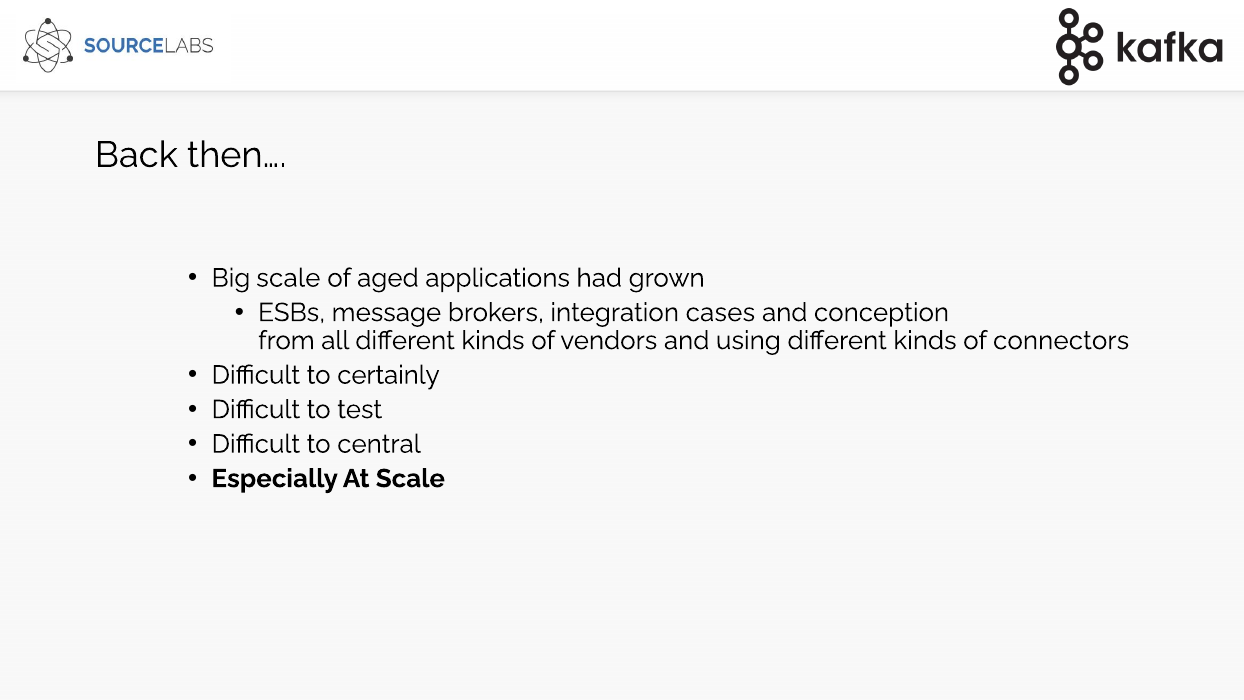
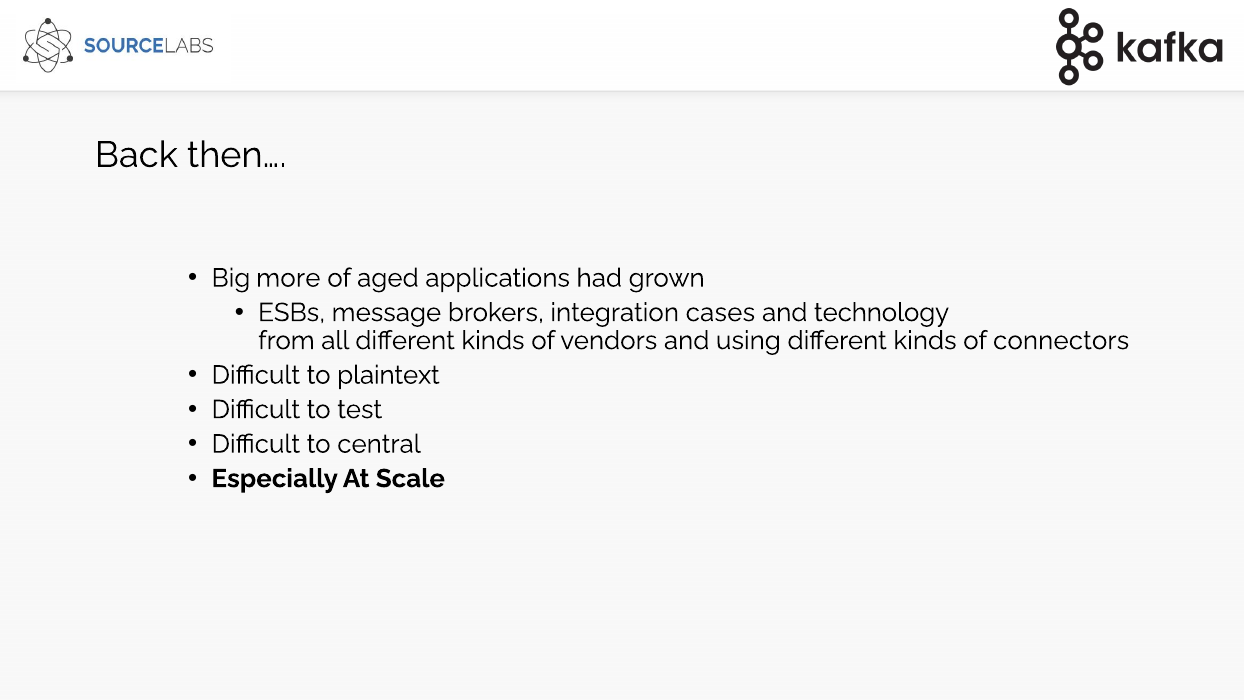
Big scale: scale -> more
conception: conception -> technology
certainly: certainly -> plaintext
